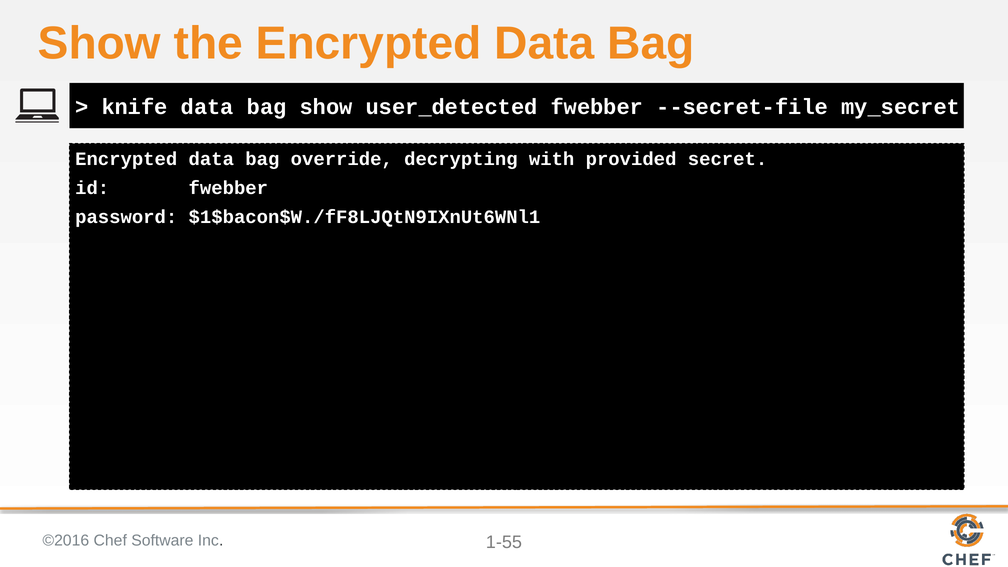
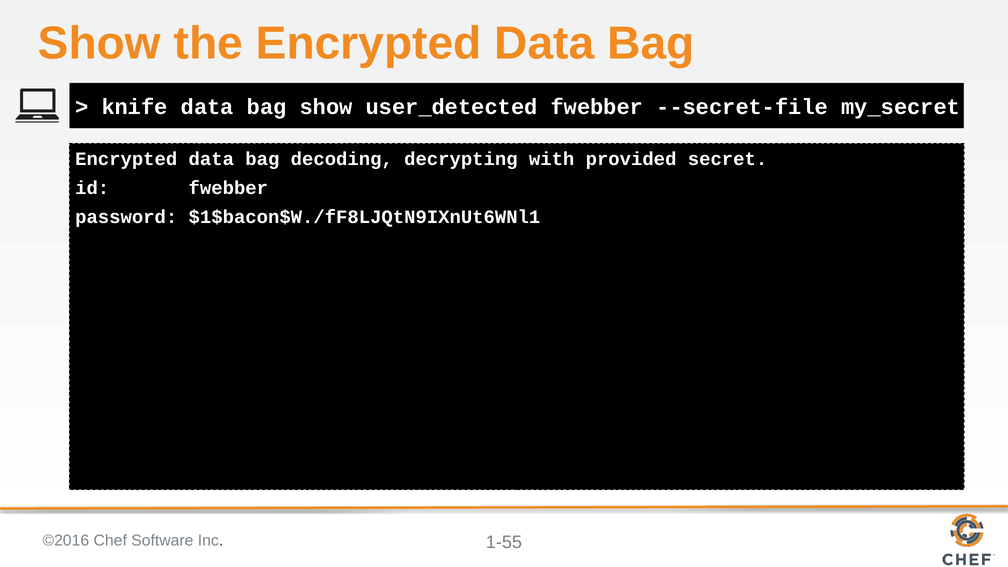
override: override -> decoding
